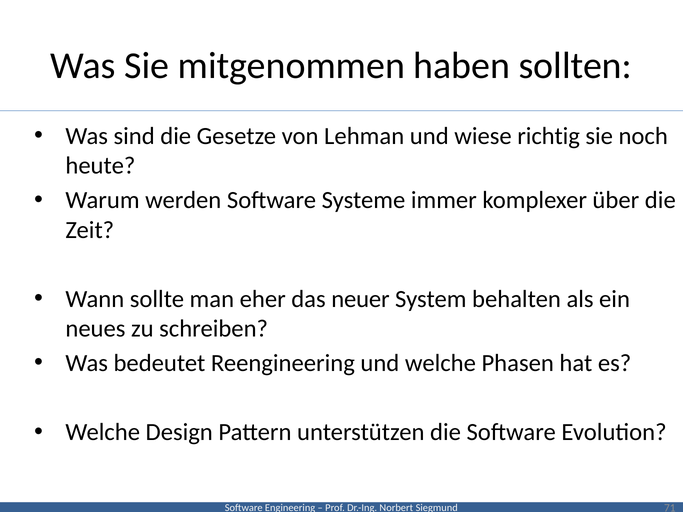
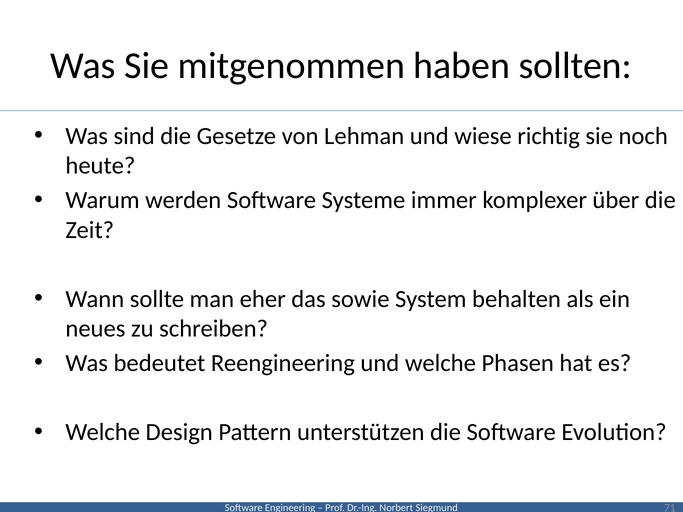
neuer: neuer -> sowie
